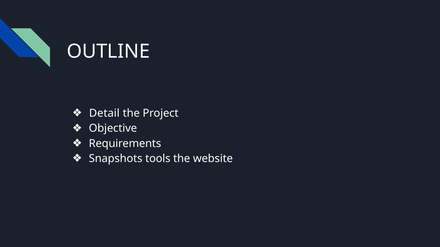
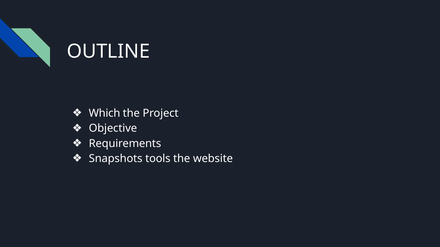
Detail: Detail -> Which
